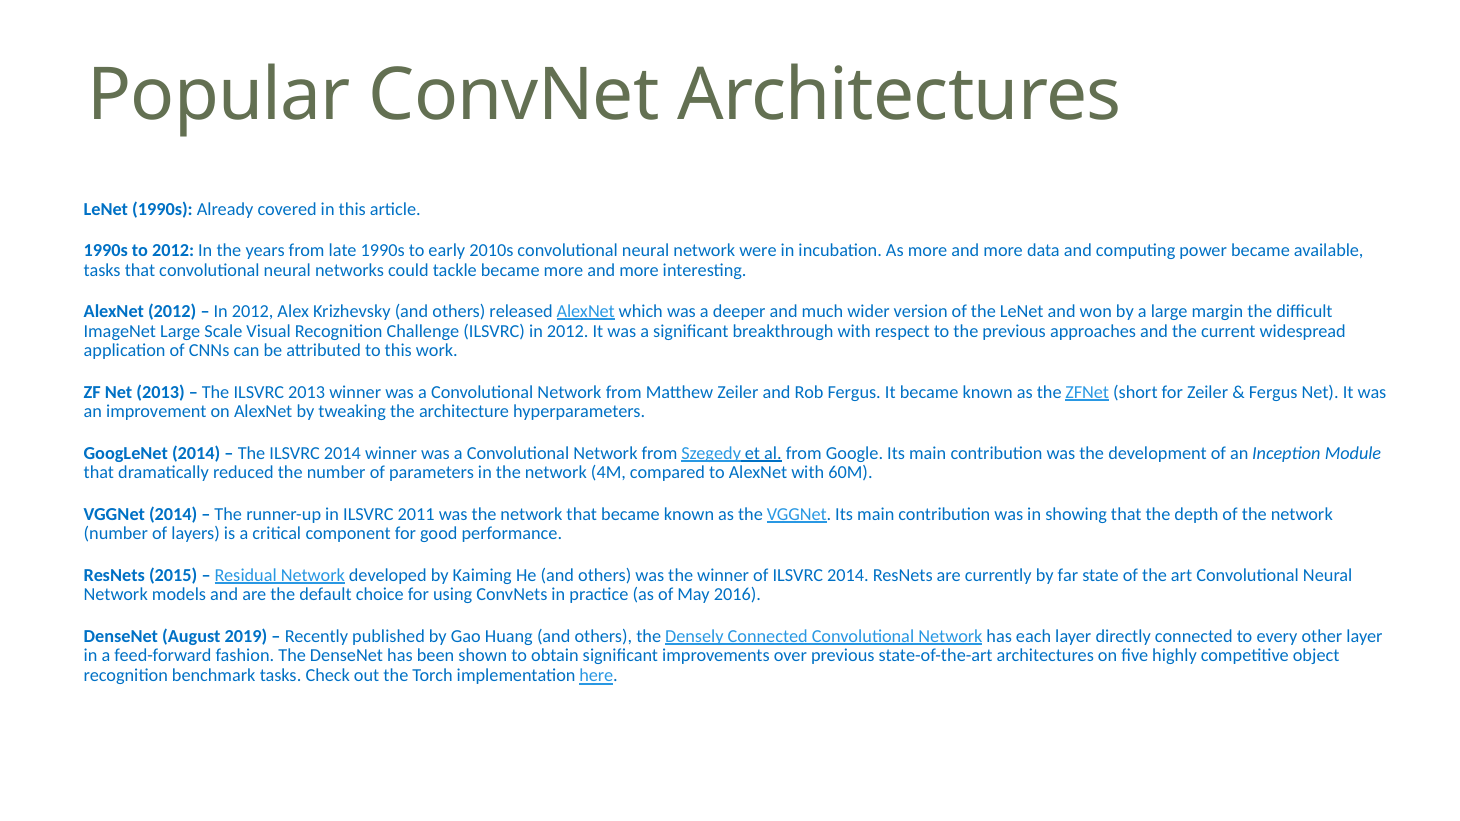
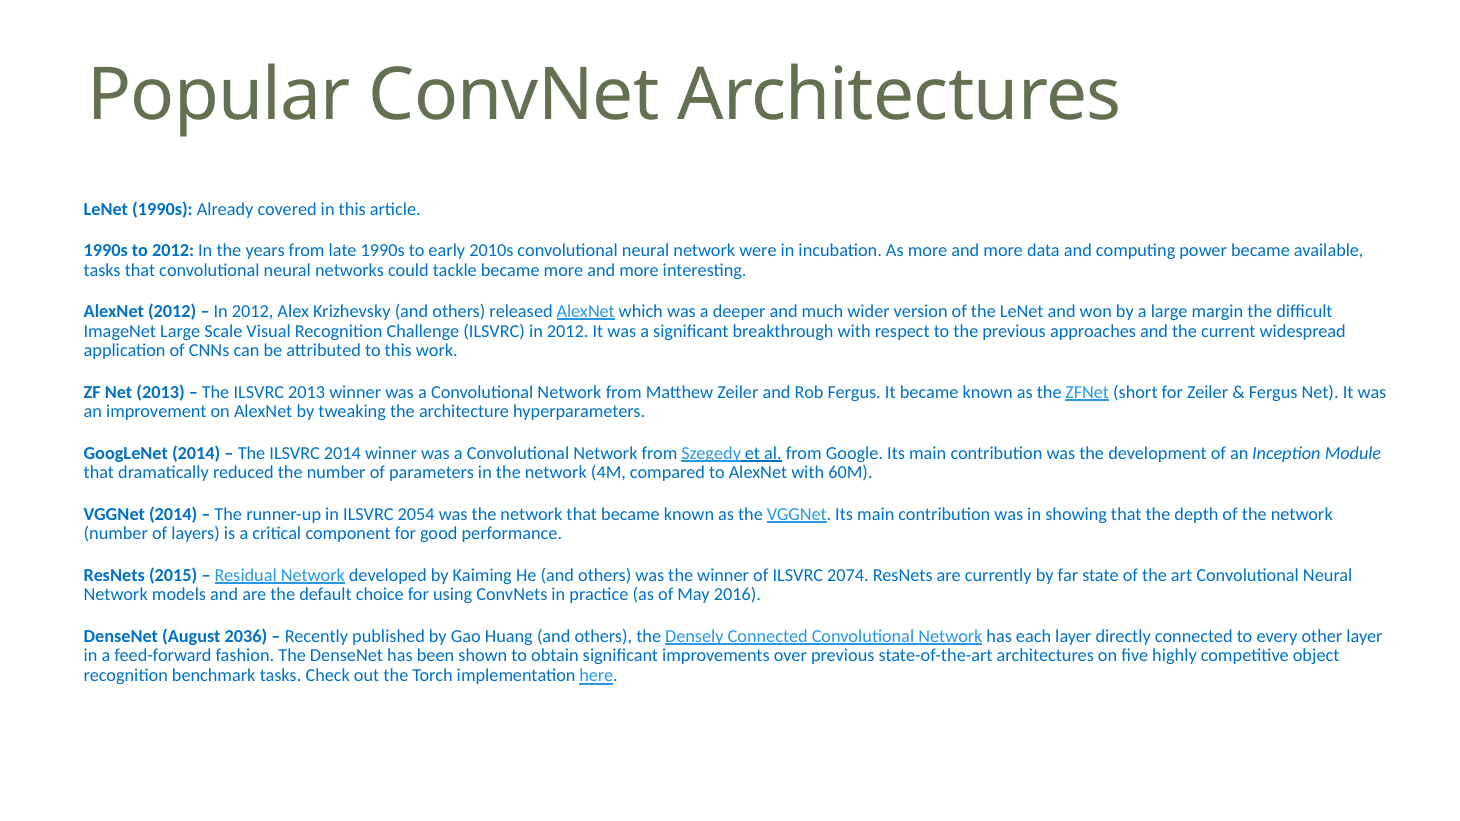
2011: 2011 -> 2054
of ILSVRC 2014: 2014 -> 2074
2019: 2019 -> 2036
